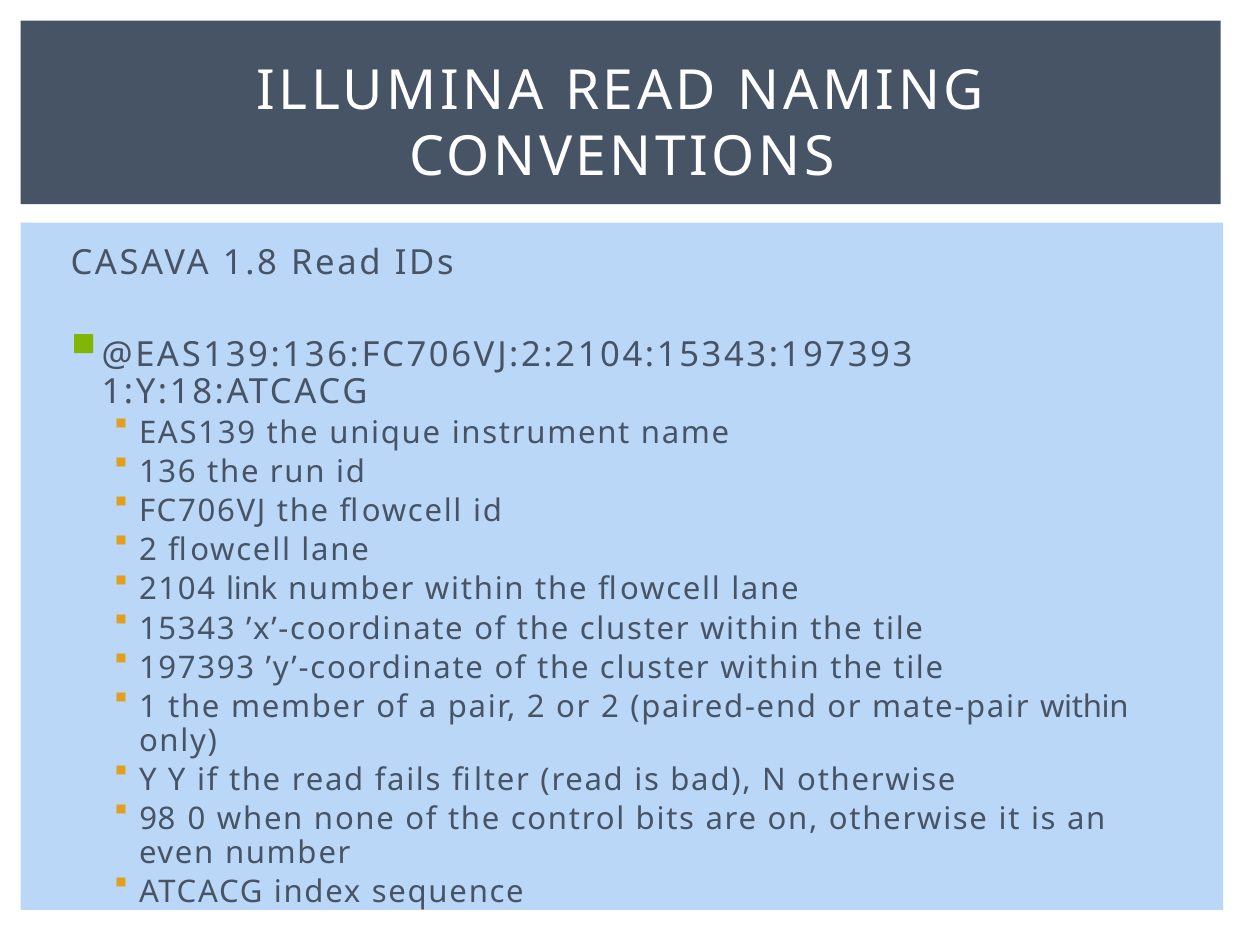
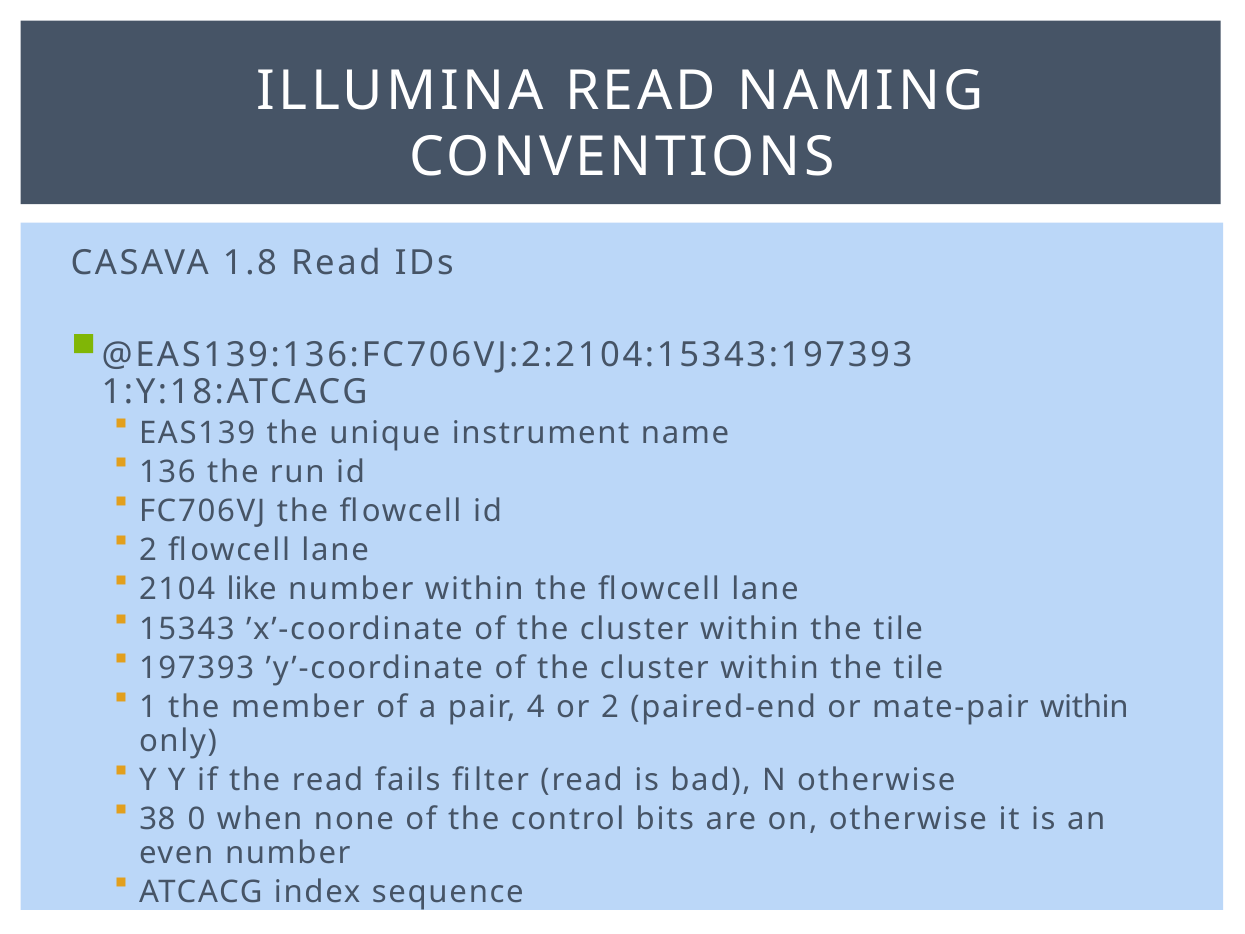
link: link -> like
pair 2: 2 -> 4
98: 98 -> 38
